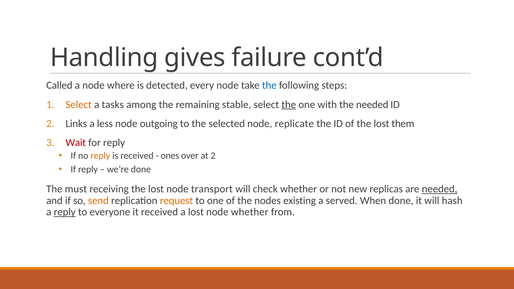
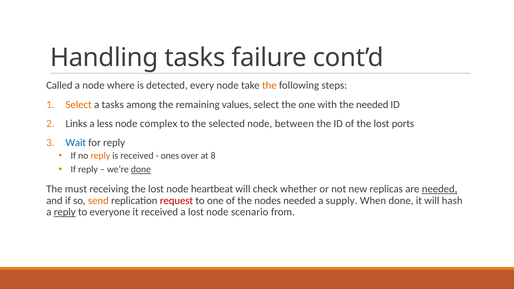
Handling gives: gives -> tasks
the at (269, 85) colour: blue -> orange
stable: stable -> values
the at (289, 105) underline: present -> none
outgoing: outgoing -> complex
replicate: replicate -> between
them: them -> ports
Wait colour: red -> blue
at 2: 2 -> 8
done at (141, 169) underline: none -> present
transport: transport -> heartbeat
request colour: orange -> red
nodes existing: existing -> needed
served: served -> supply
node whether: whether -> scenario
